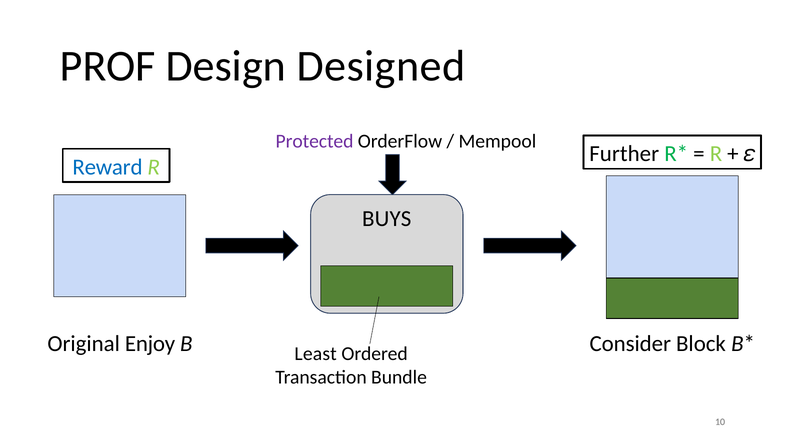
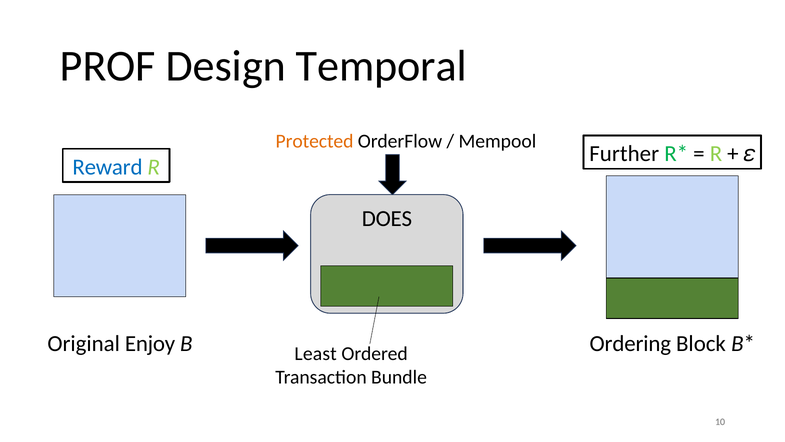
Designed: Designed -> Temporal
Protected colour: purple -> orange
BUYS: BUYS -> DOES
Consider: Consider -> Ordering
